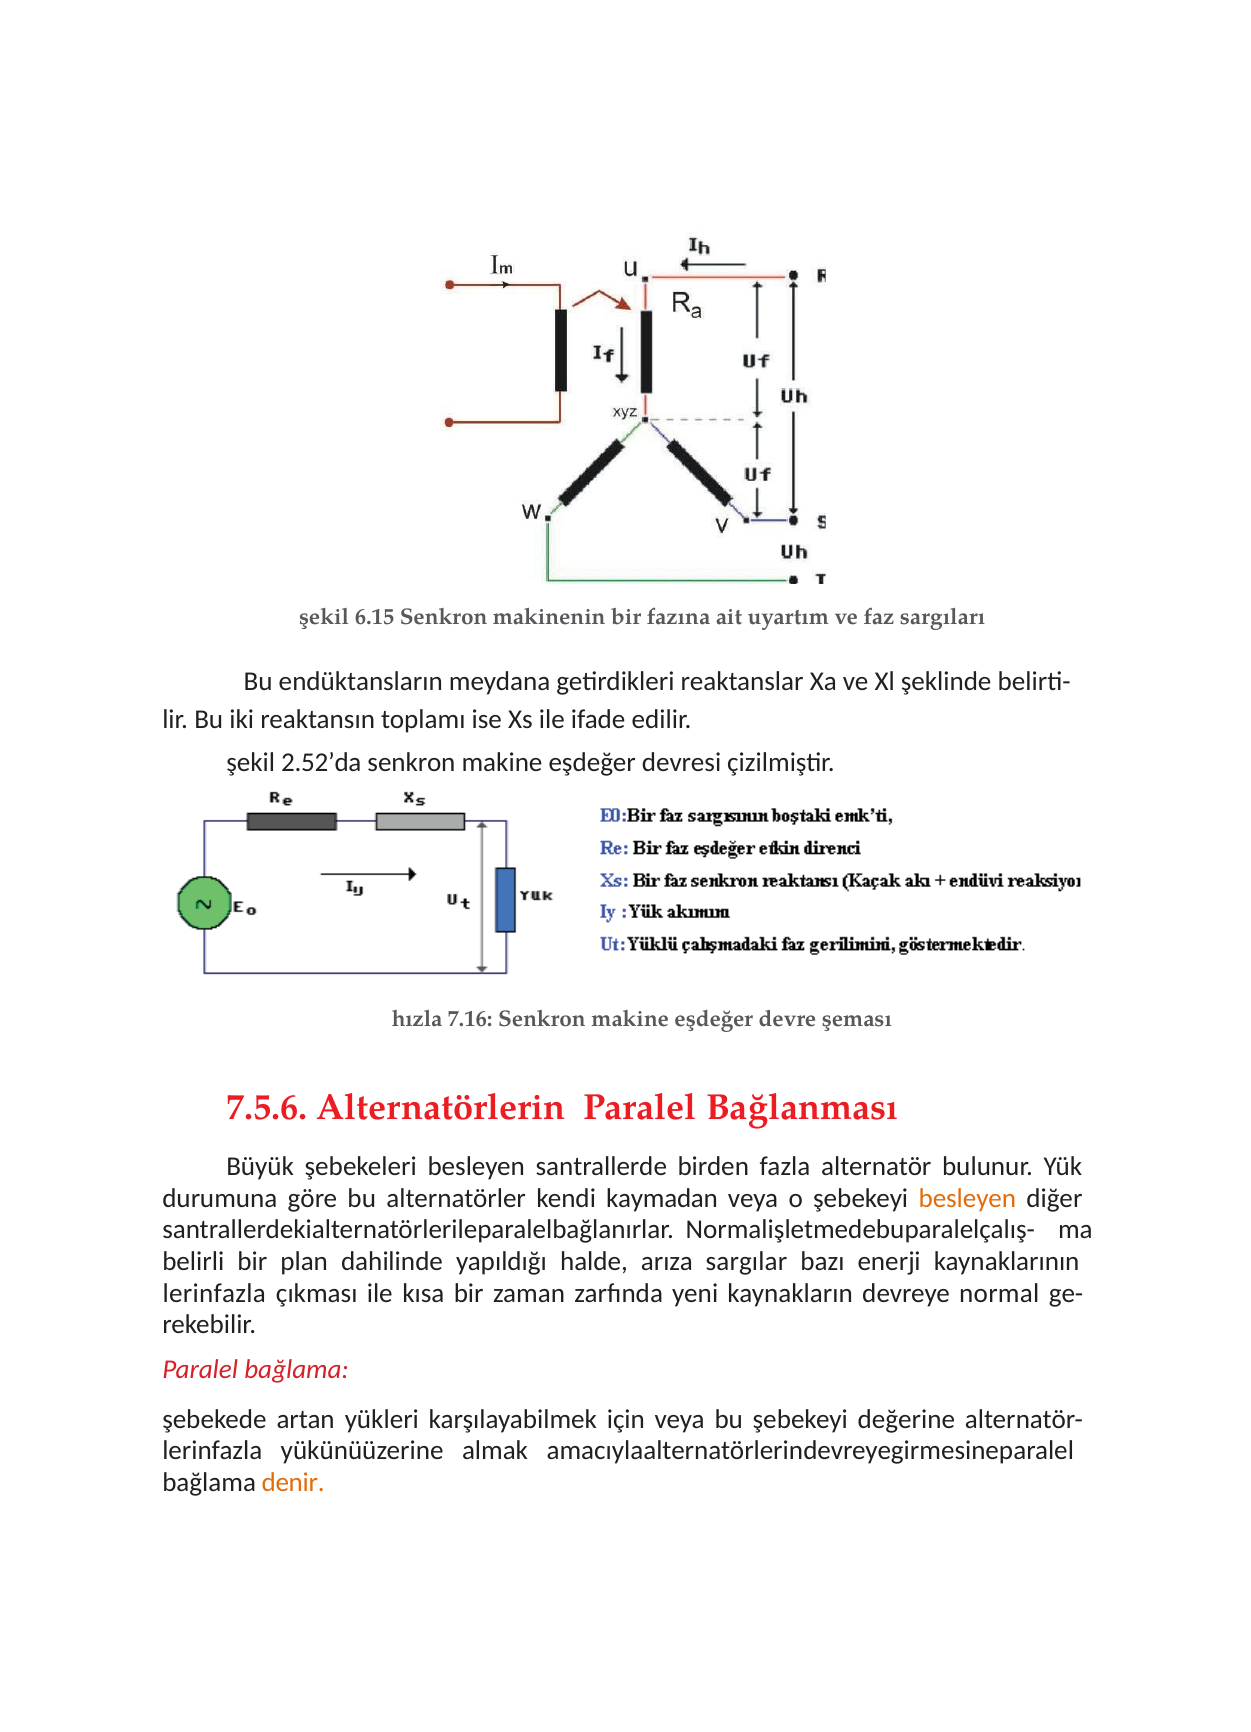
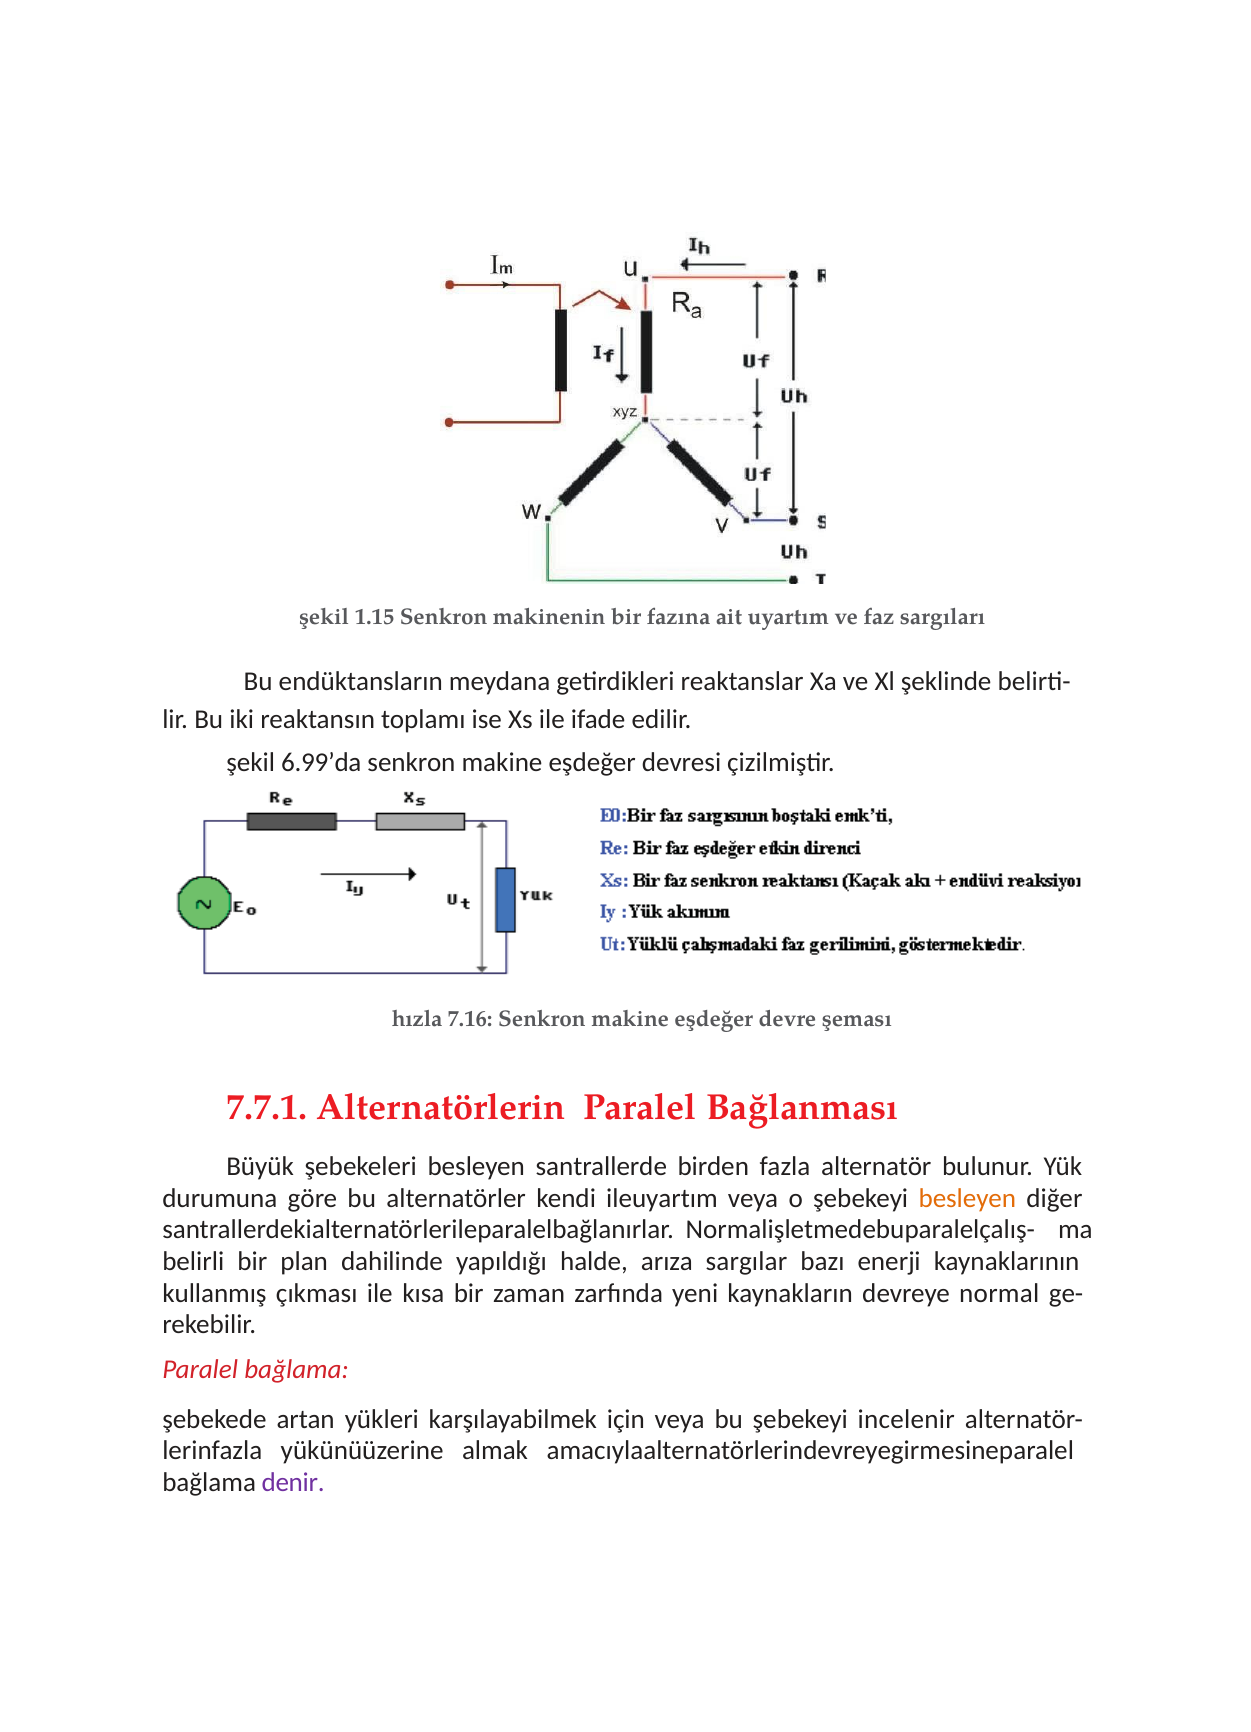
6.15: 6.15 -> 1.15
2.52’da: 2.52’da -> 6.99’da
7.5.6: 7.5.6 -> 7.7.1
kaymadan: kaymadan -> ileuyartım
lerinfazla at (214, 1294): lerinfazla -> kullanmış
değerine: değerine -> incelenir
denir colour: orange -> purple
